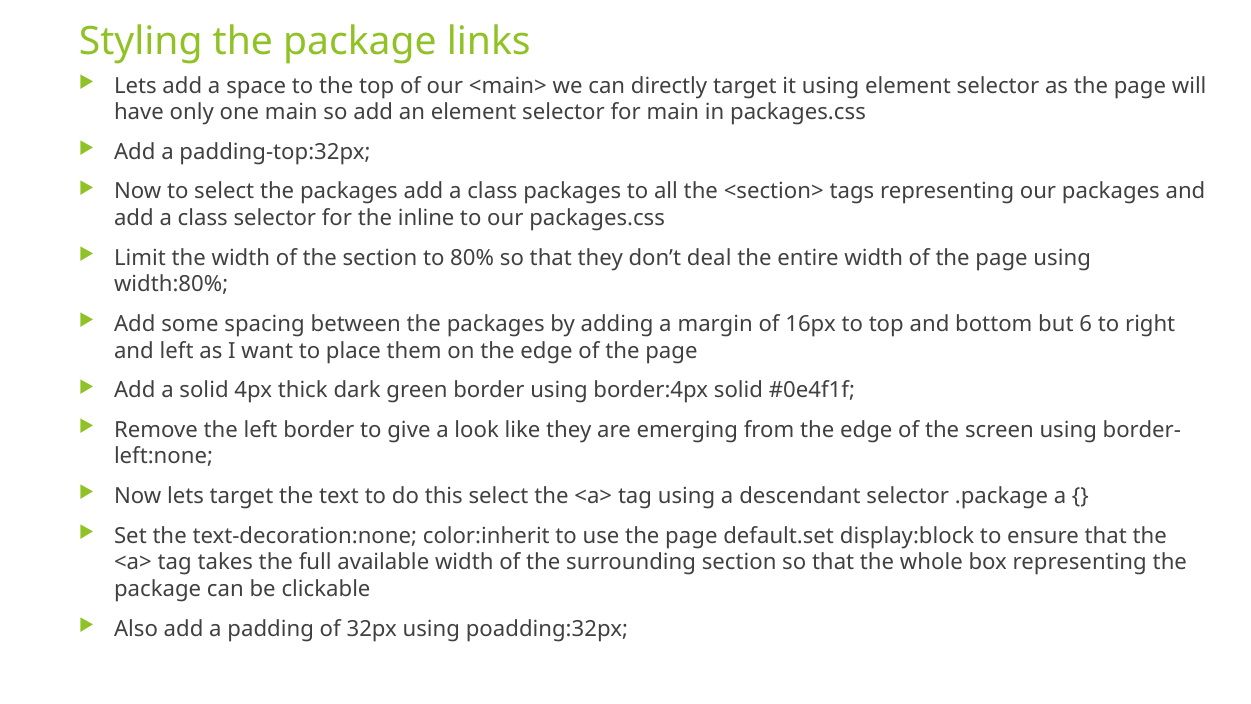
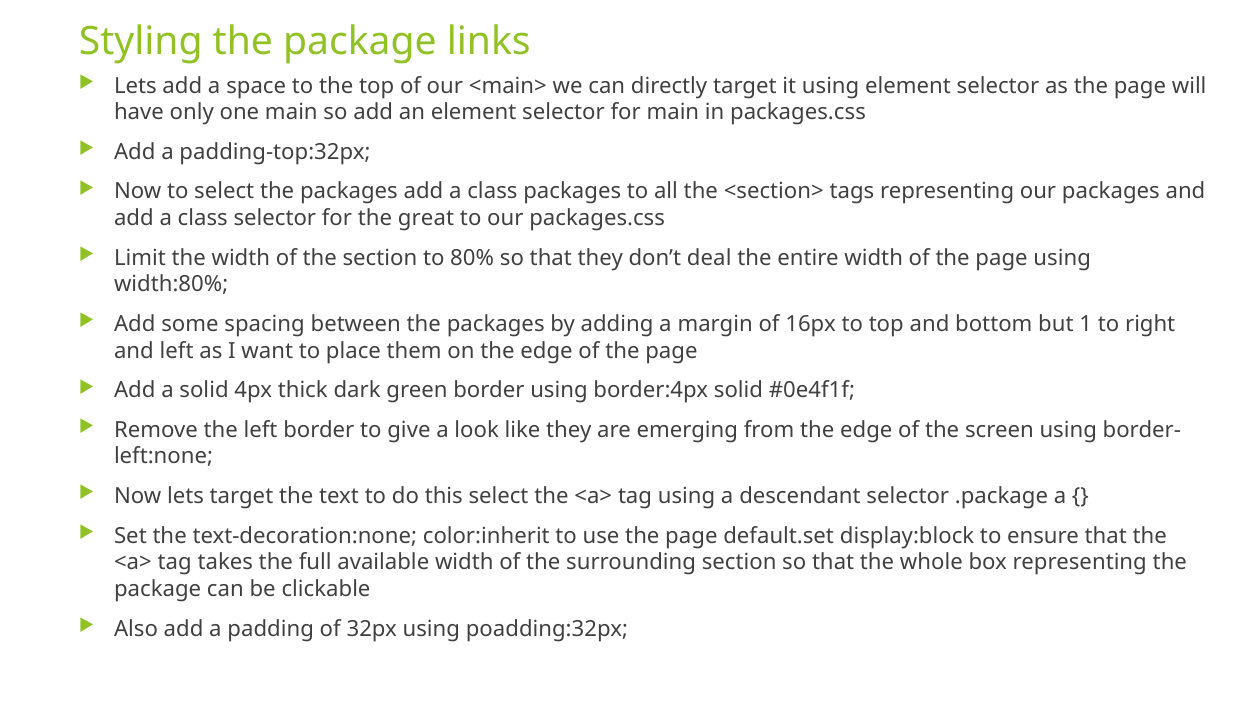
inline: inline -> great
6: 6 -> 1
